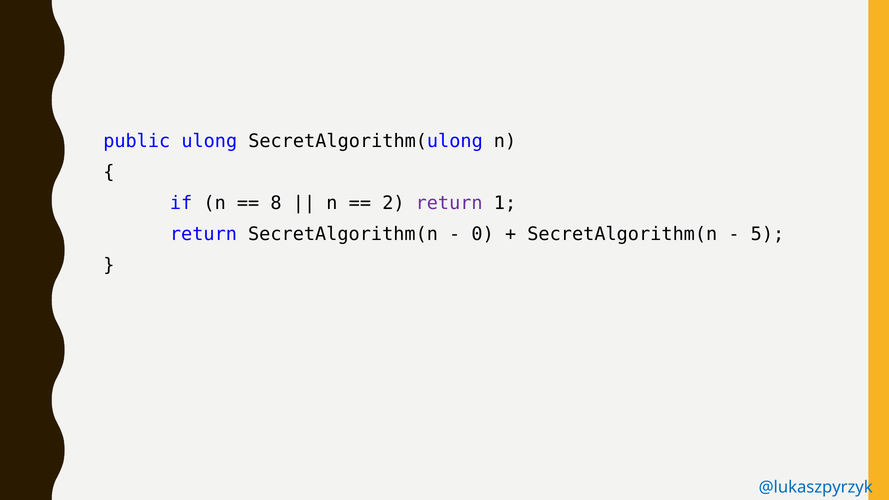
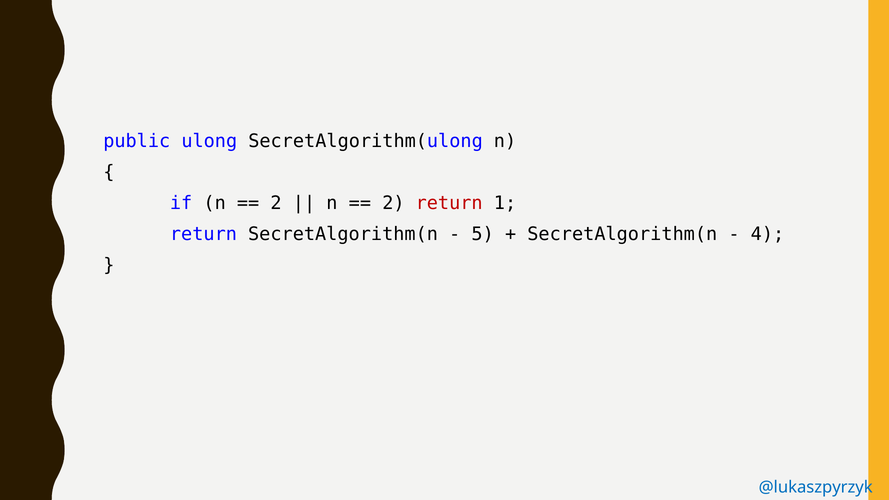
8 at (276, 203): 8 -> 2
return at (449, 203) colour: purple -> red
0: 0 -> 5
5: 5 -> 4
